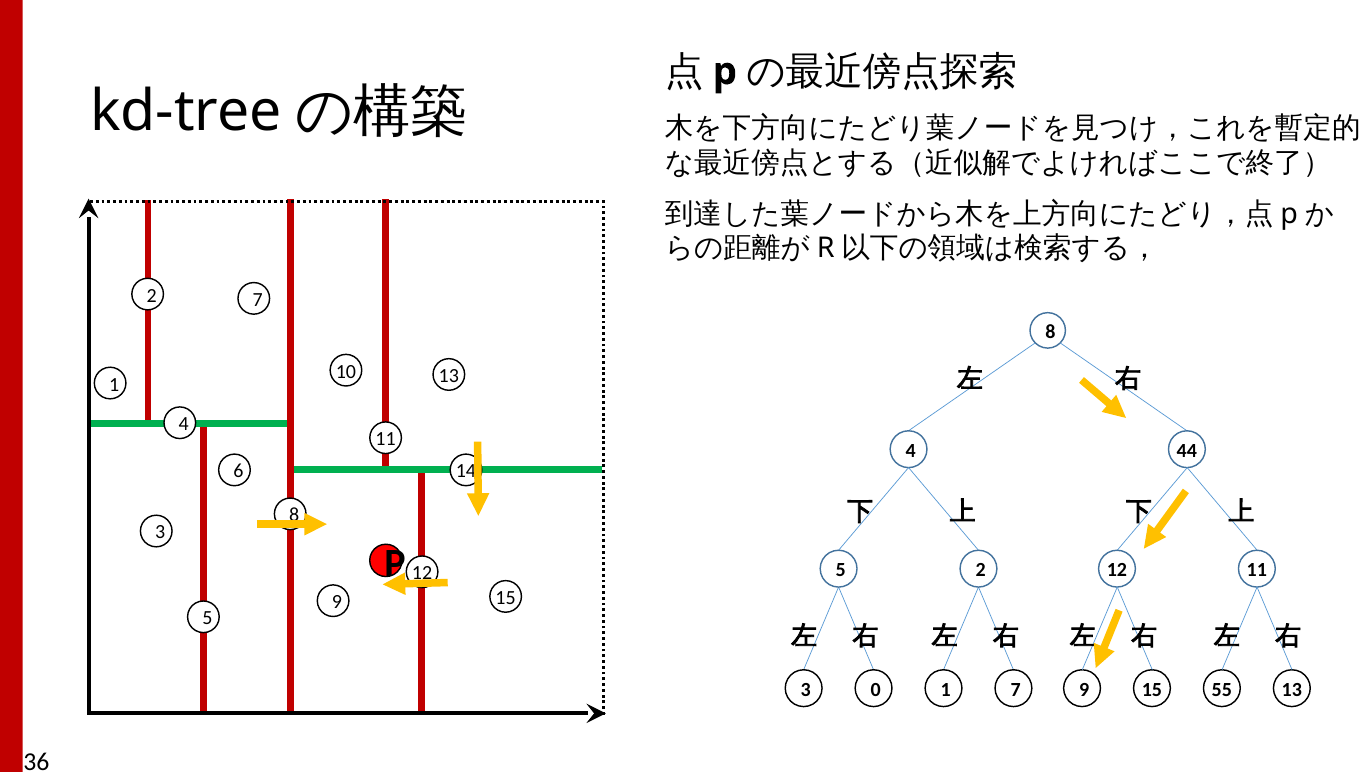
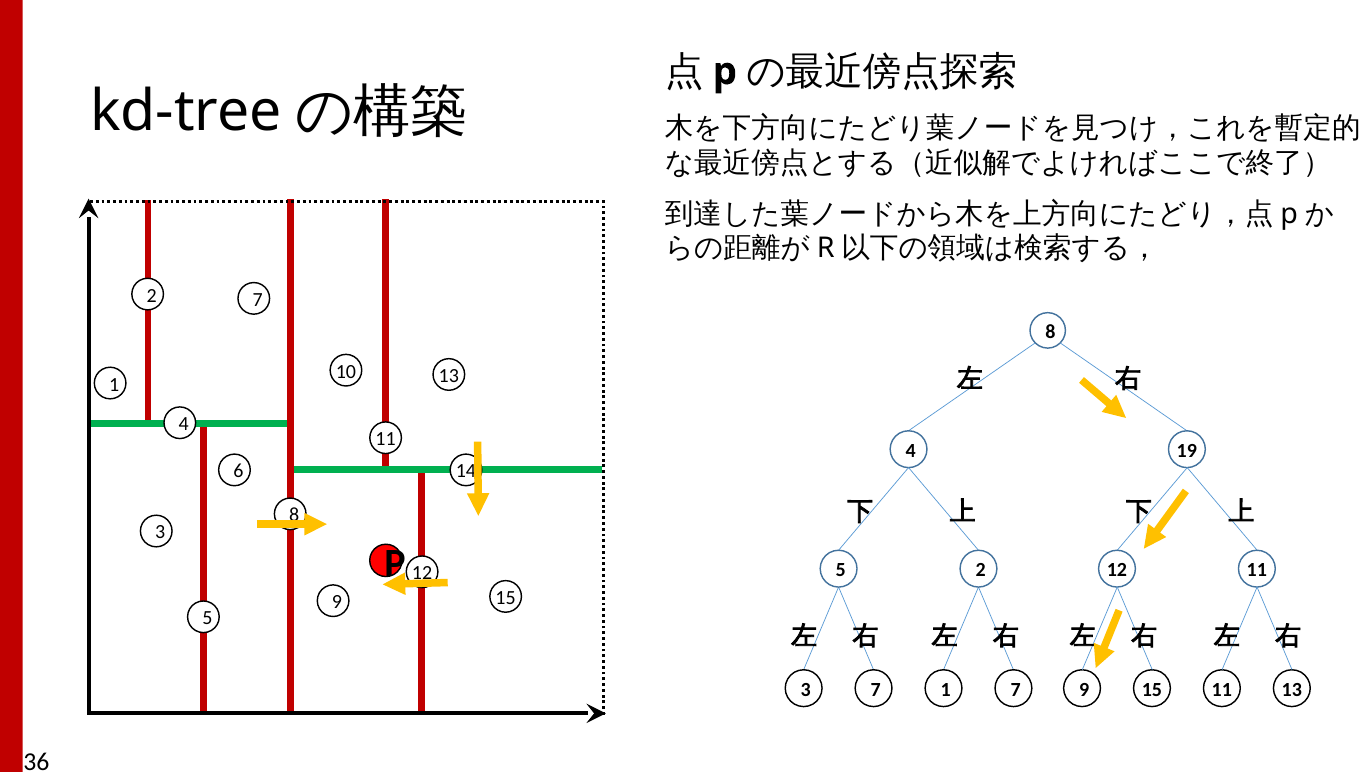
44: 44 -> 19
3 0: 0 -> 7
15 55: 55 -> 11
